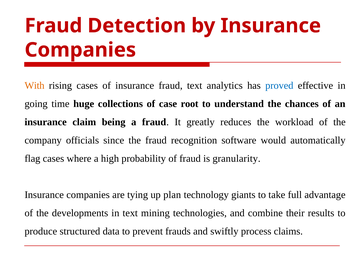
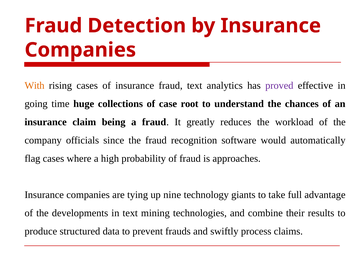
proved colour: blue -> purple
granularity: granularity -> approaches
plan: plan -> nine
